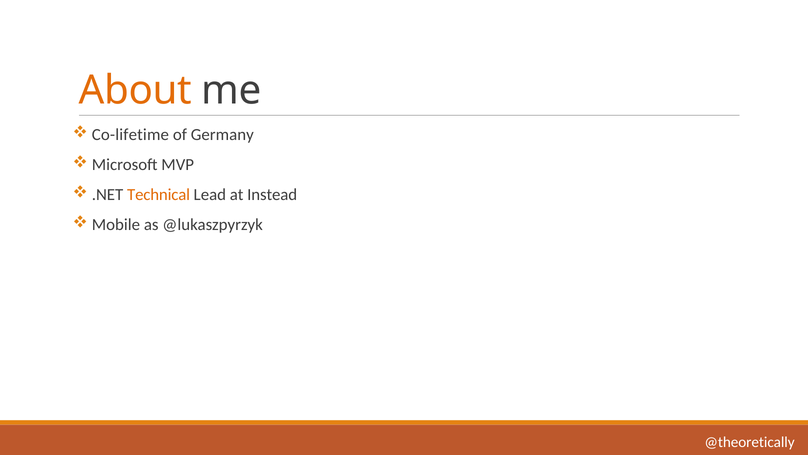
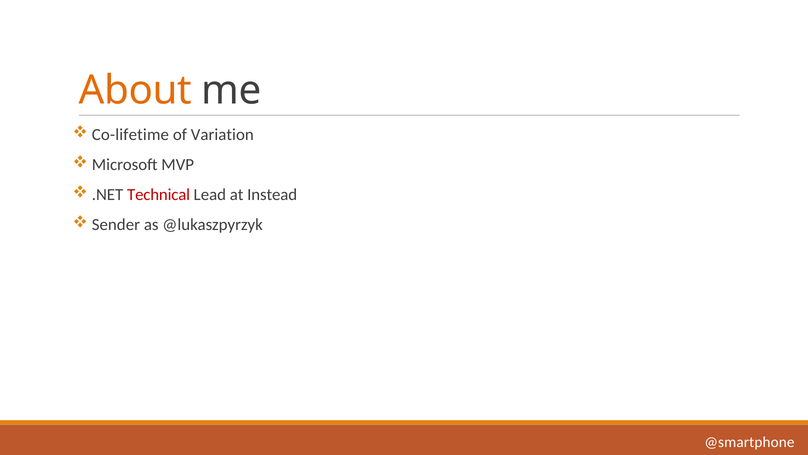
Germany: Germany -> Variation
Technical colour: orange -> red
Mobile: Mobile -> Sender
@theoretically: @theoretically -> @smartphone
